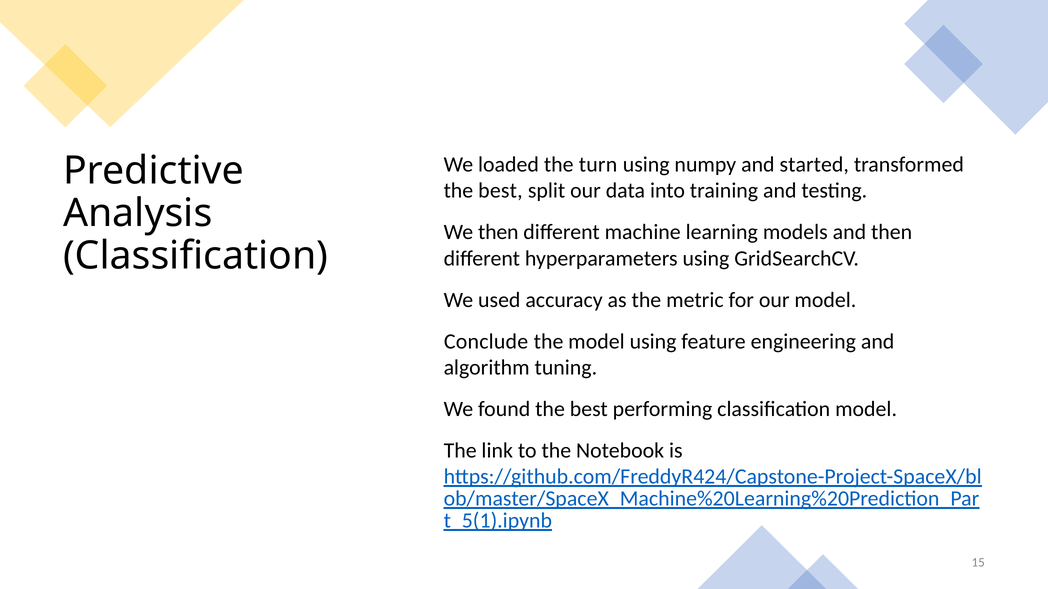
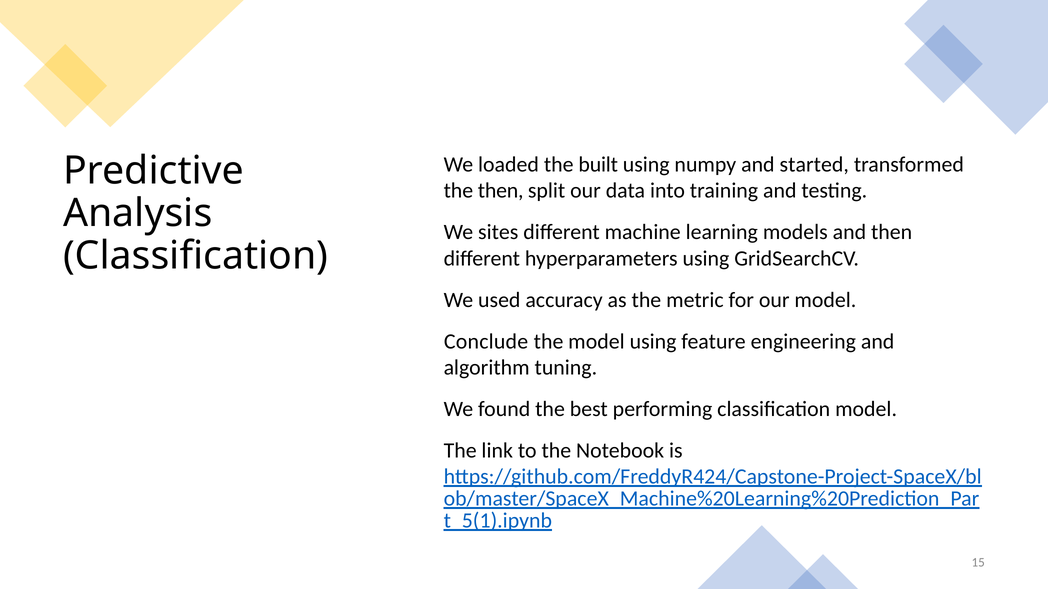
turn: turn -> built
best at (500, 191): best -> then
We then: then -> sites
